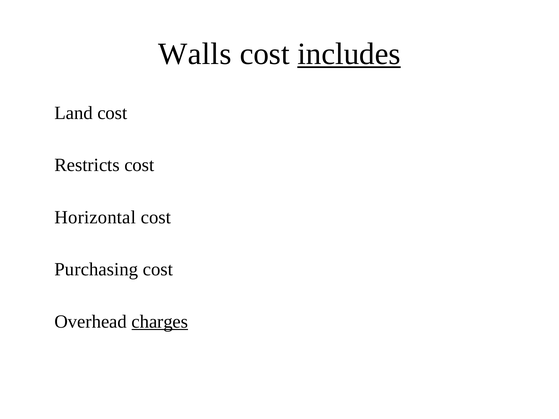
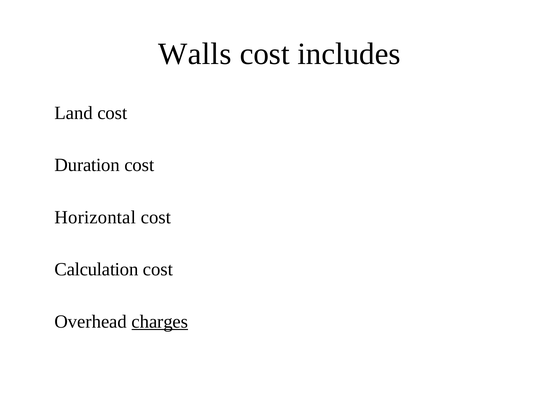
includes underline: present -> none
Restricts: Restricts -> Duration
Purchasing: Purchasing -> Calculation
